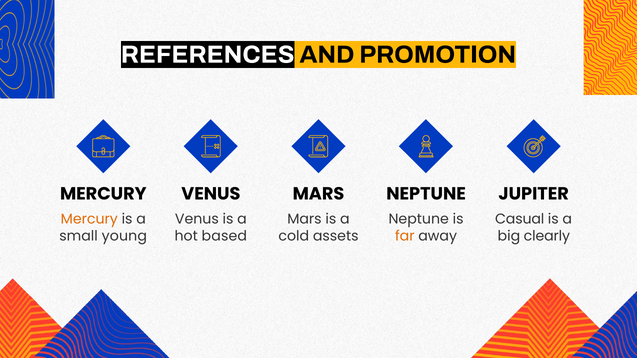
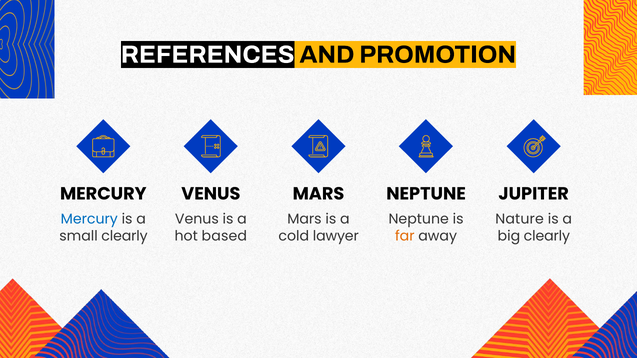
Mercury at (89, 219) colour: orange -> blue
Casual: Casual -> Nature
small young: young -> clearly
assets: assets -> lawyer
